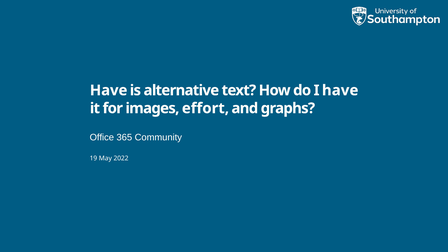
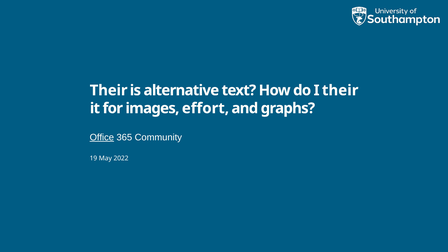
Have at (109, 90): Have -> Their
I have: have -> their
Office underline: none -> present
